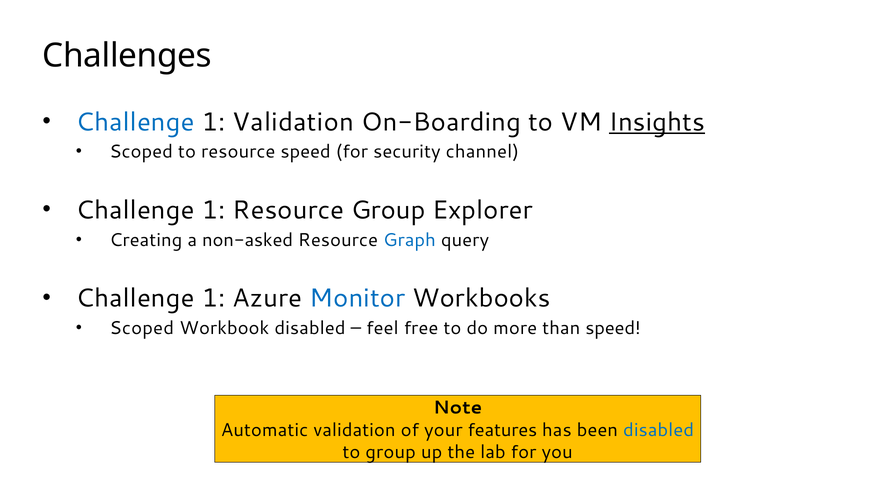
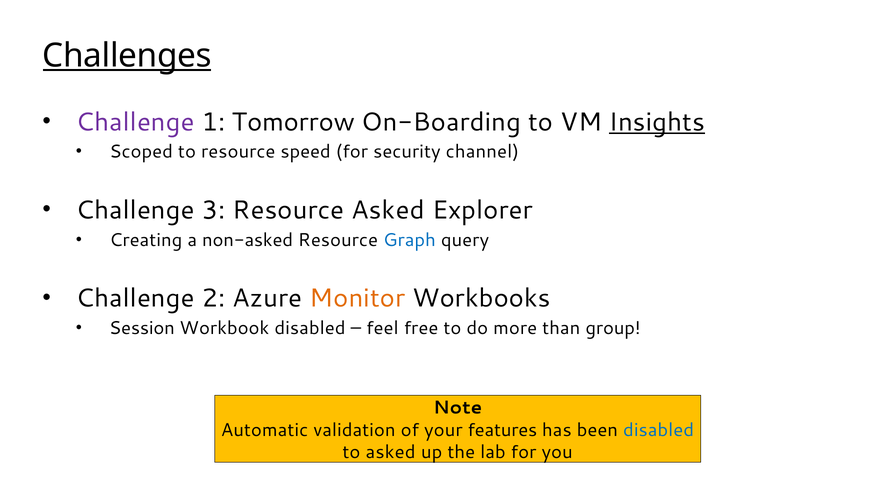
Challenges underline: none -> present
Challenge at (135, 122) colour: blue -> purple
1 Validation: Validation -> Tomorrow
1 at (214, 210): 1 -> 3
Resource Group: Group -> Asked
1 at (214, 298): 1 -> 2
Monitor colour: blue -> orange
Scoped at (142, 328): Scoped -> Session
than speed: speed -> group
to group: group -> asked
